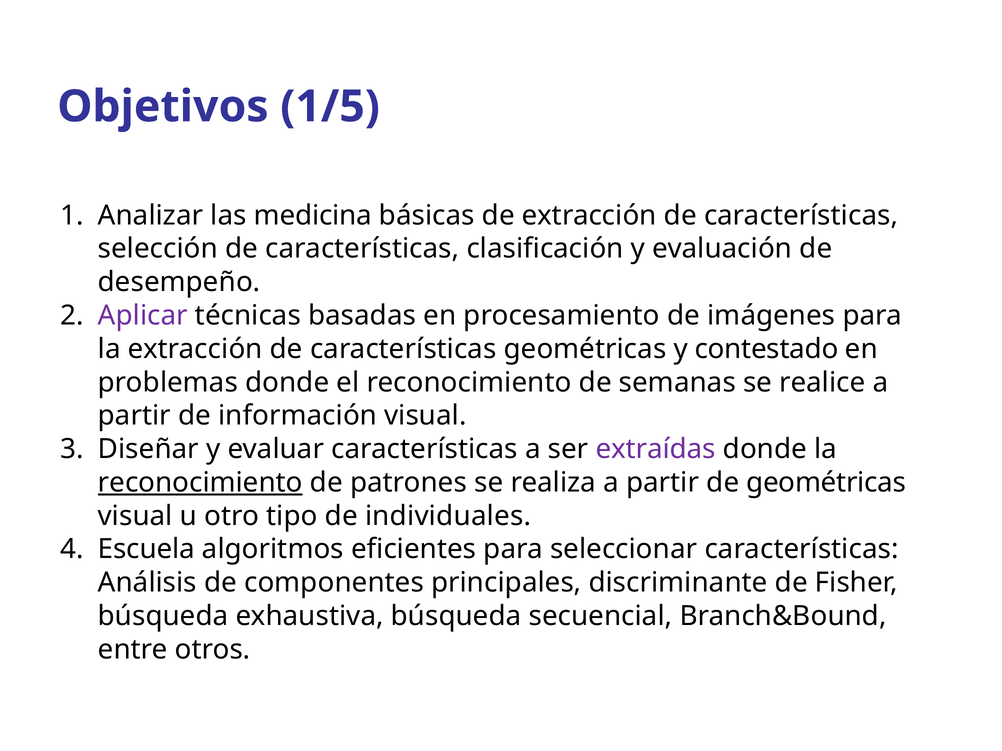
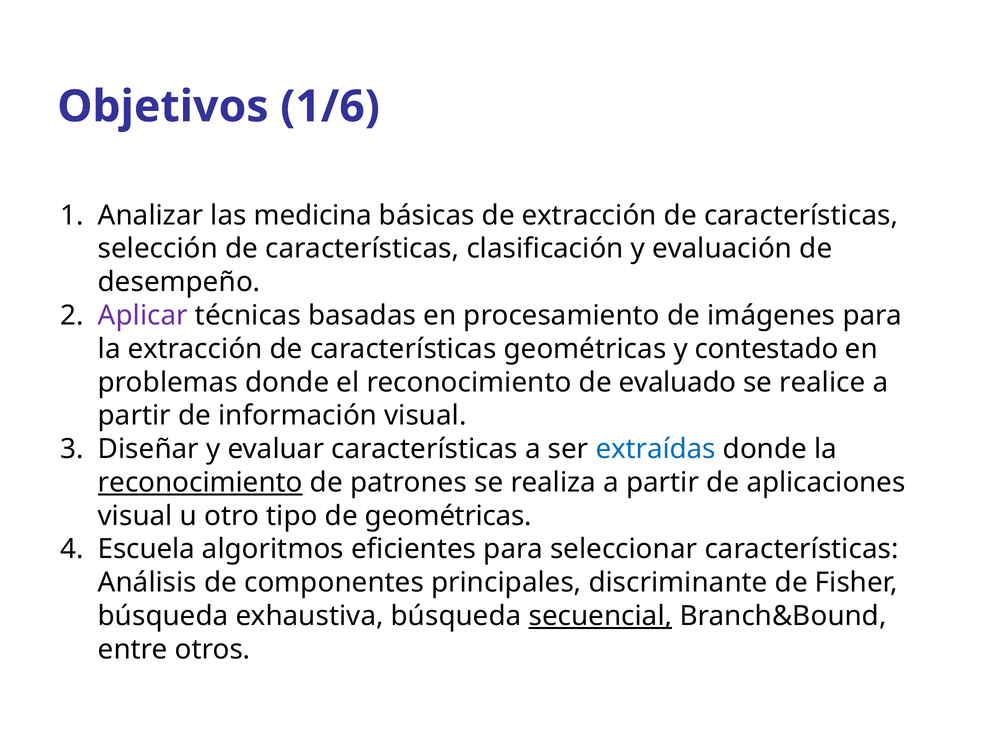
1/5: 1/5 -> 1/6
semanas: semanas -> evaluado
extraídas colour: purple -> blue
de geométricas: geométricas -> aplicaciones
de individuales: individuales -> geométricas
secuencial underline: none -> present
